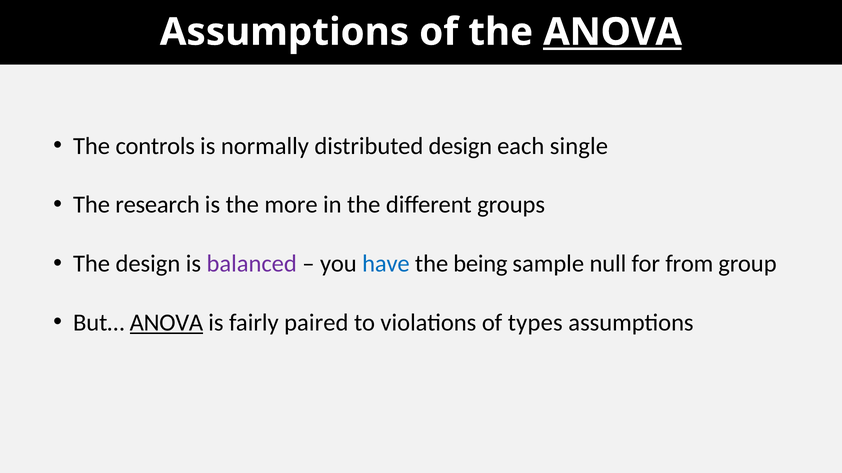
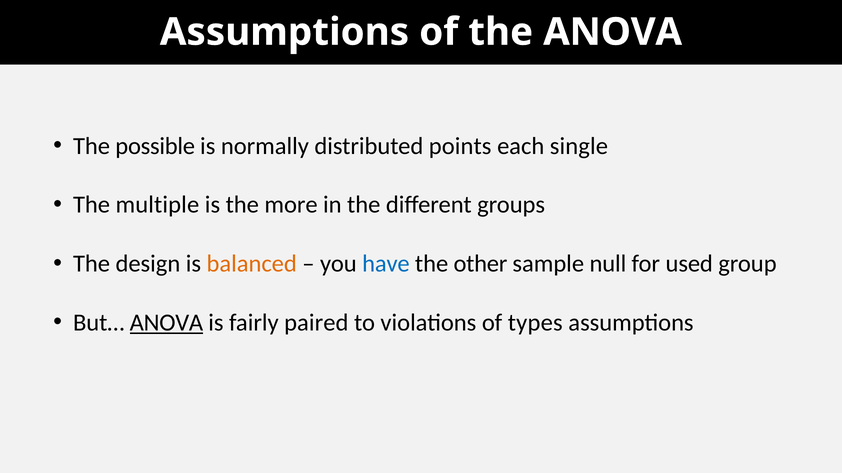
ANOVA at (613, 32) underline: present -> none
controls: controls -> possible
distributed design: design -> points
research: research -> multiple
balanced colour: purple -> orange
being: being -> other
from: from -> used
